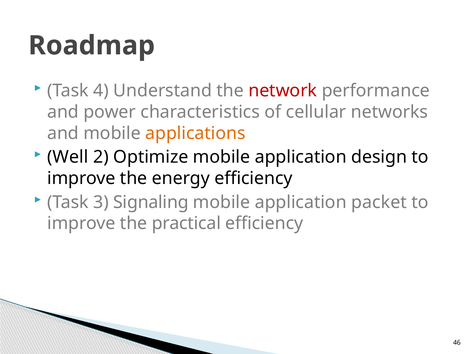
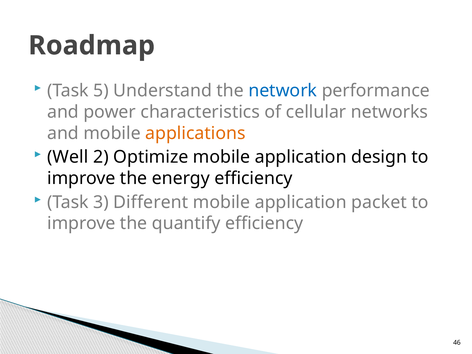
4: 4 -> 5
network colour: red -> blue
Signaling: Signaling -> Different
practical: practical -> quantify
